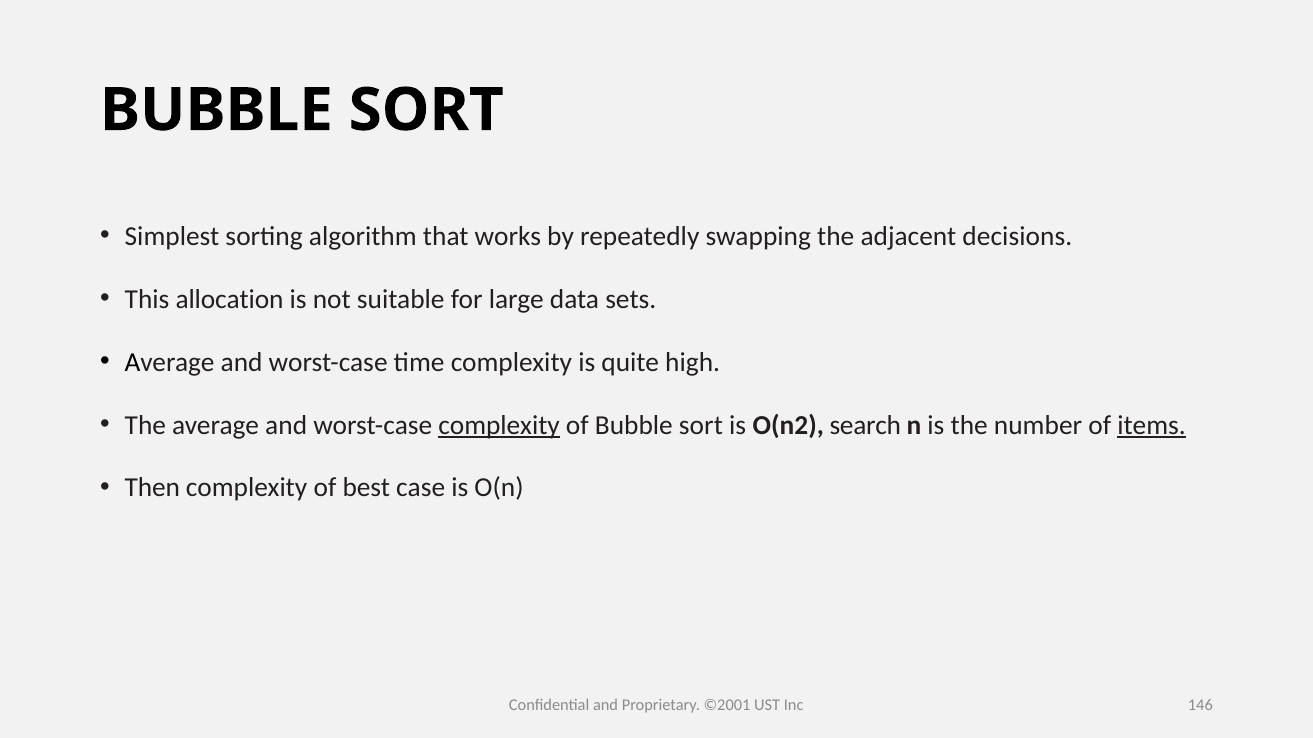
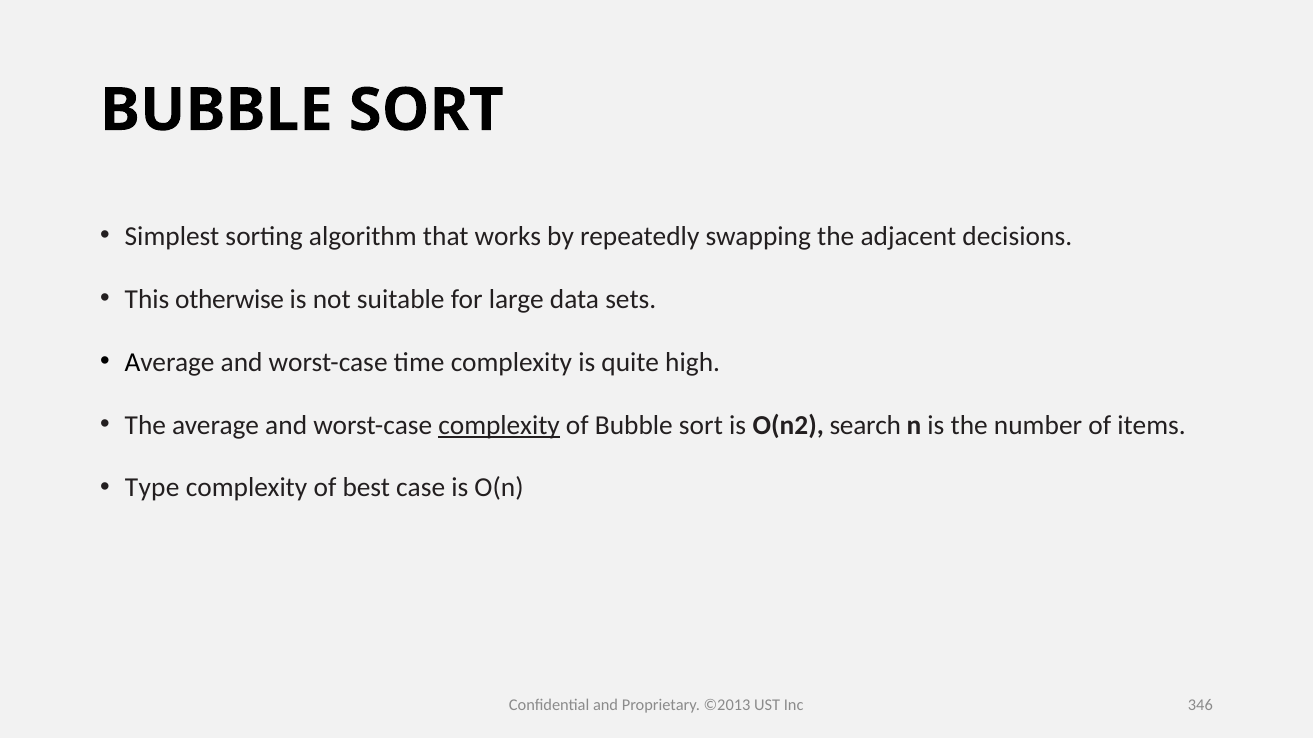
allocation: allocation -> otherwise
items underline: present -> none
Then: Then -> Type
©2001: ©2001 -> ©2013
146: 146 -> 346
